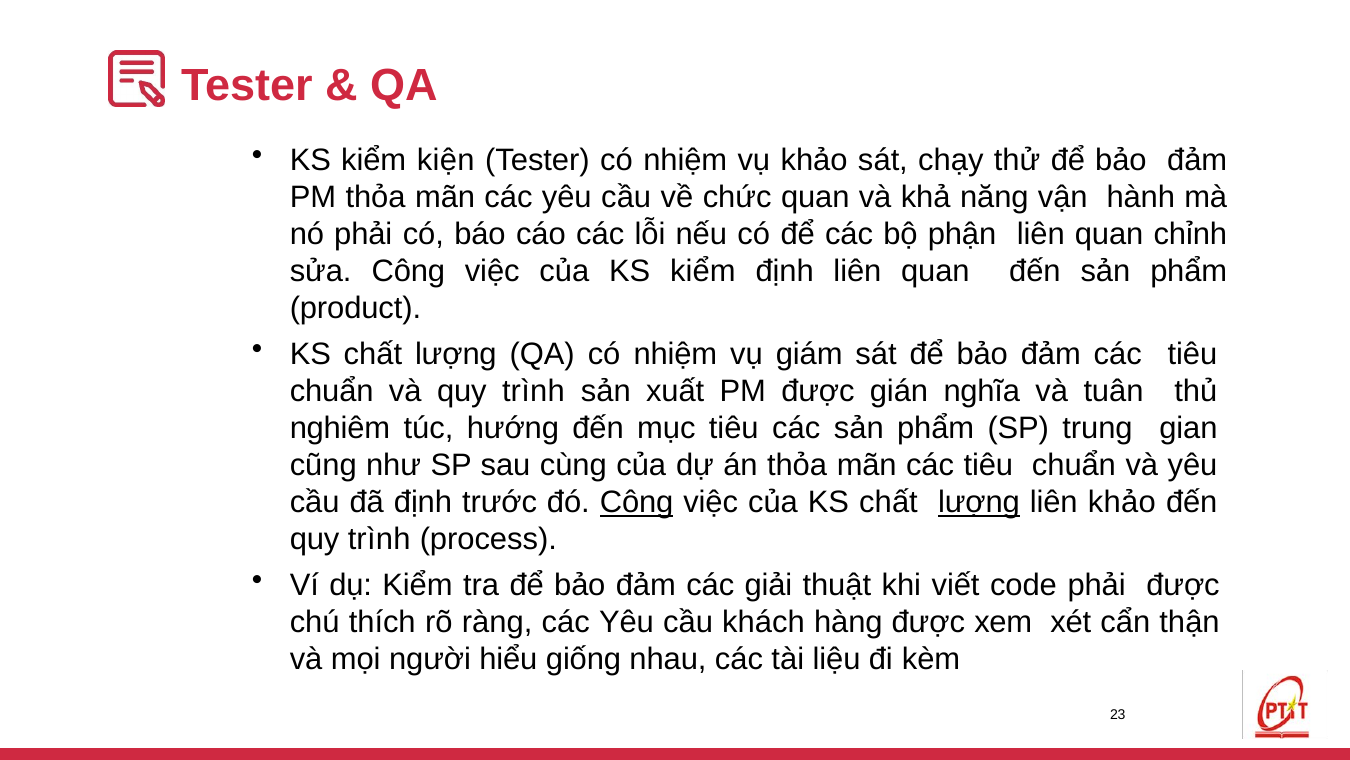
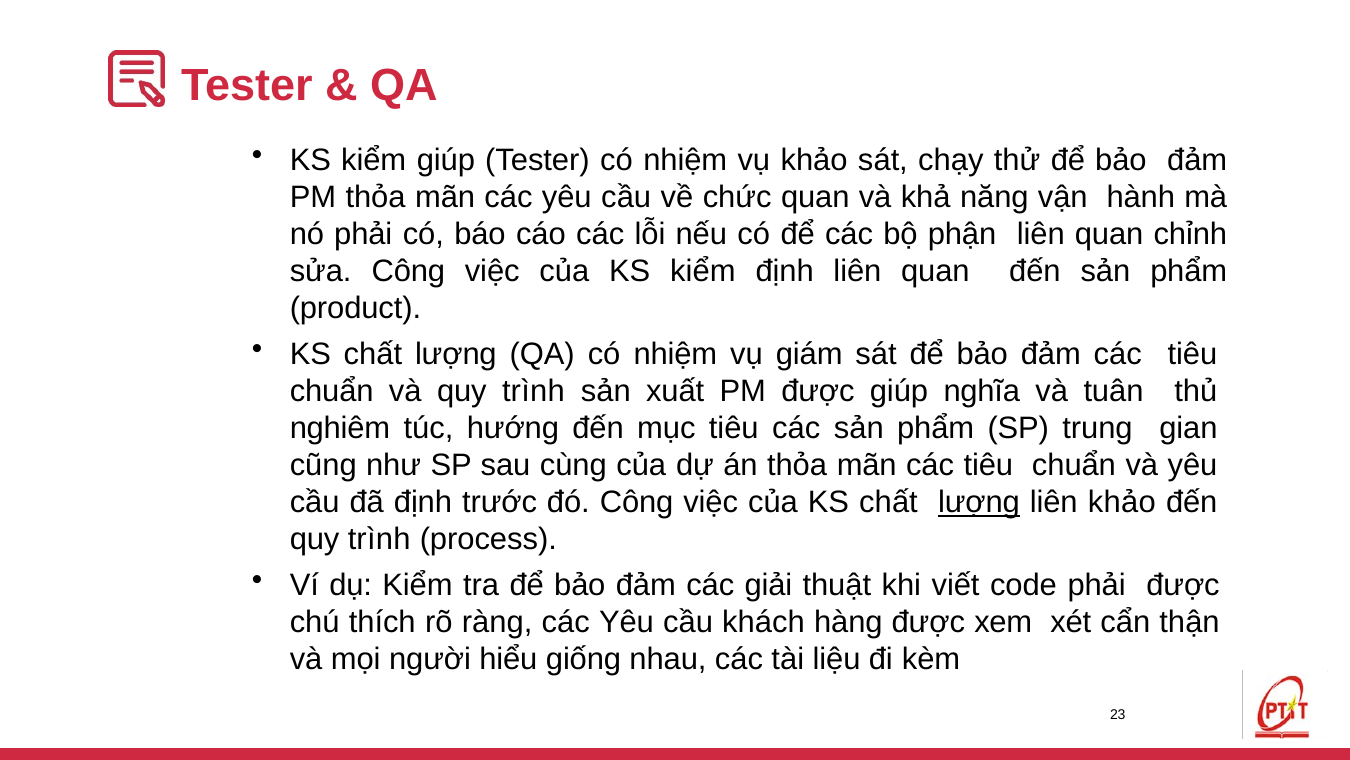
kiện at (446, 160): kiện -> giúp
được gián: gián -> giúp
Công at (637, 502) underline: present -> none
